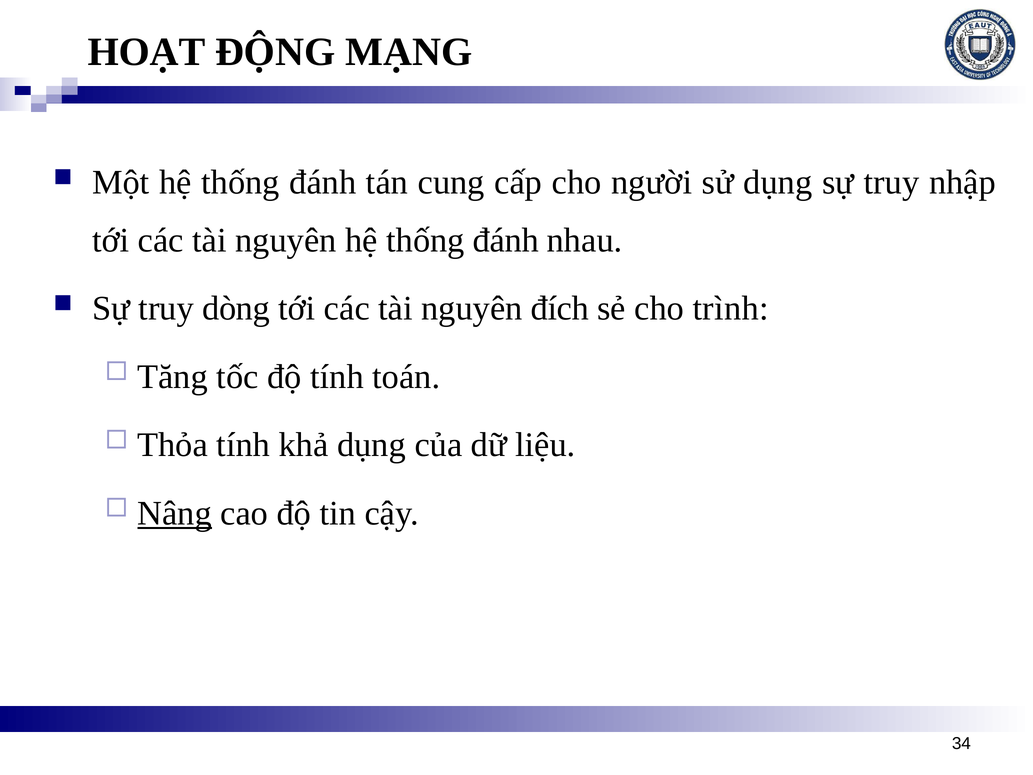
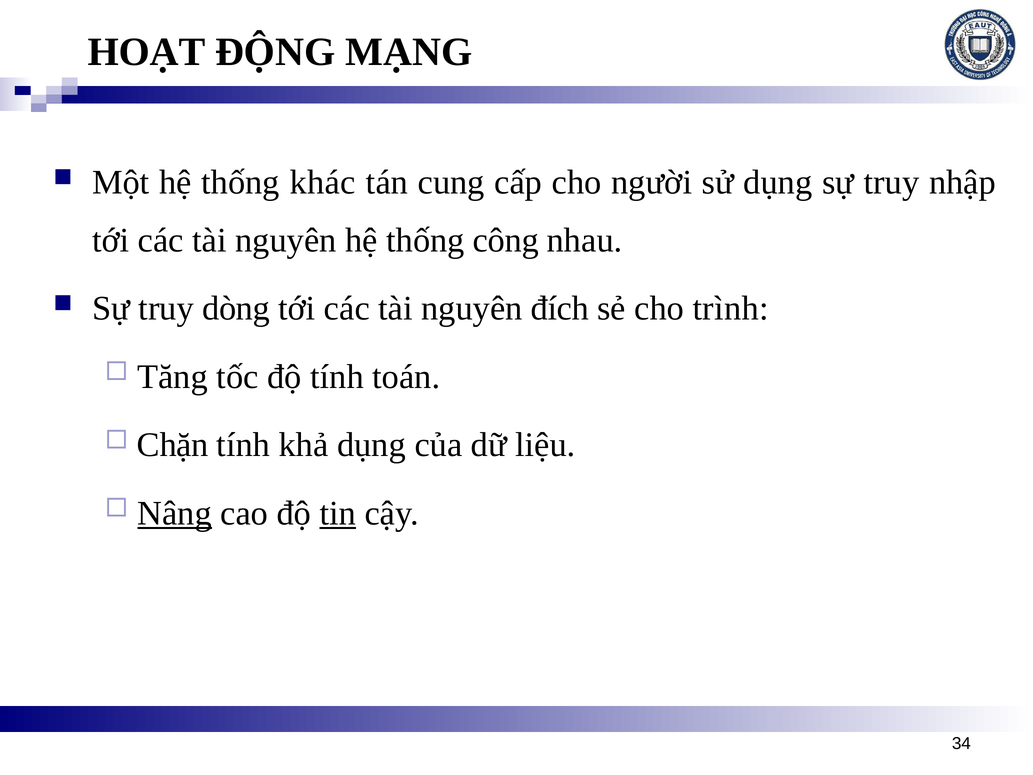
Một hệ thống đánh: đánh -> khác
nguyên hệ thống đánh: đánh -> công
Thỏa: Thỏa -> Chặn
tin underline: none -> present
